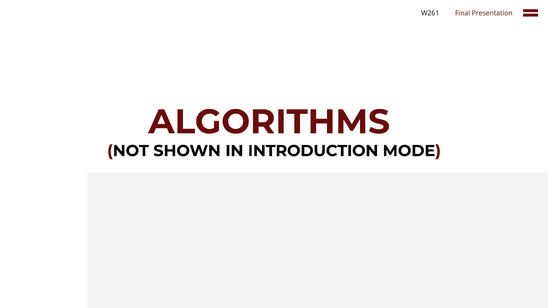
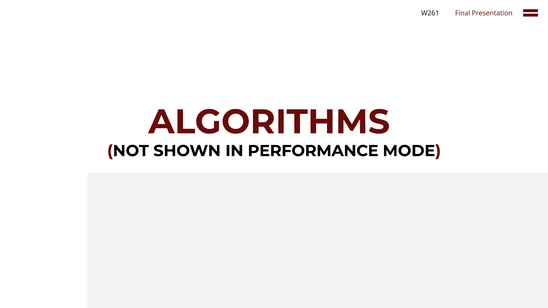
INTRODUCTION: INTRODUCTION -> PERFORMANCE
